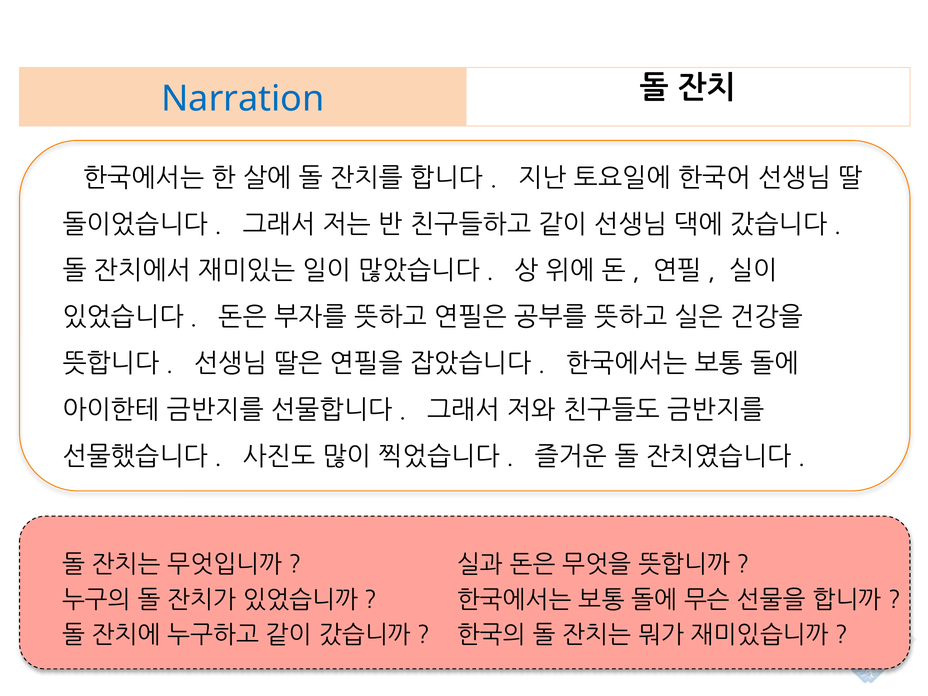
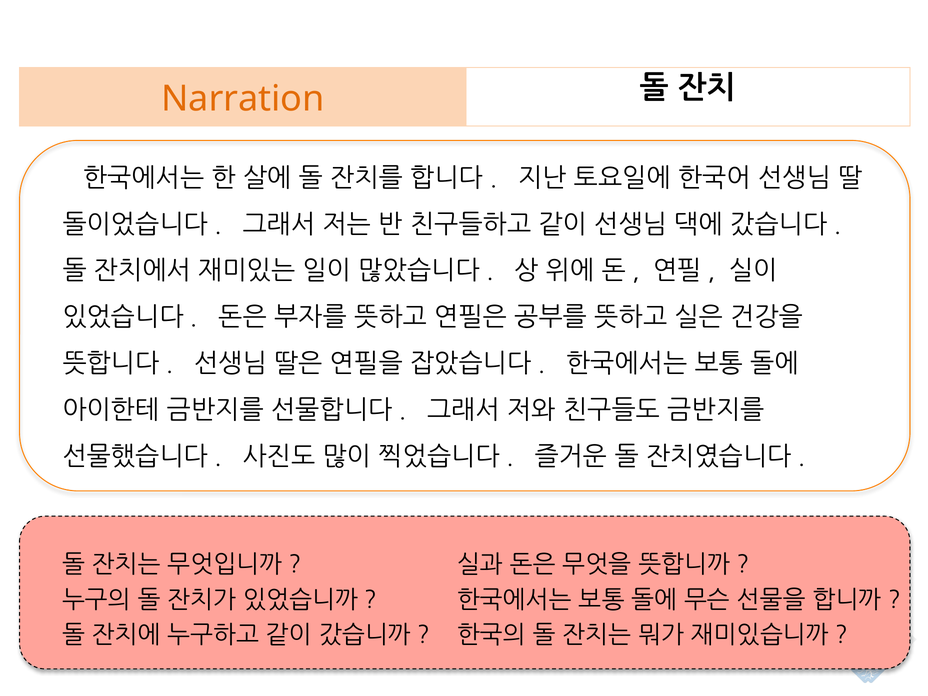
Narration colour: blue -> orange
